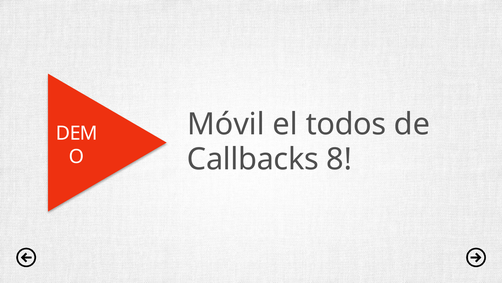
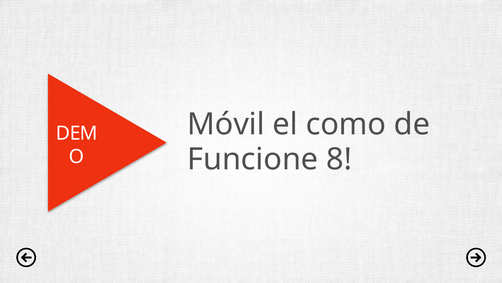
todos: todos -> como
Callbacks: Callbacks -> Funcione
